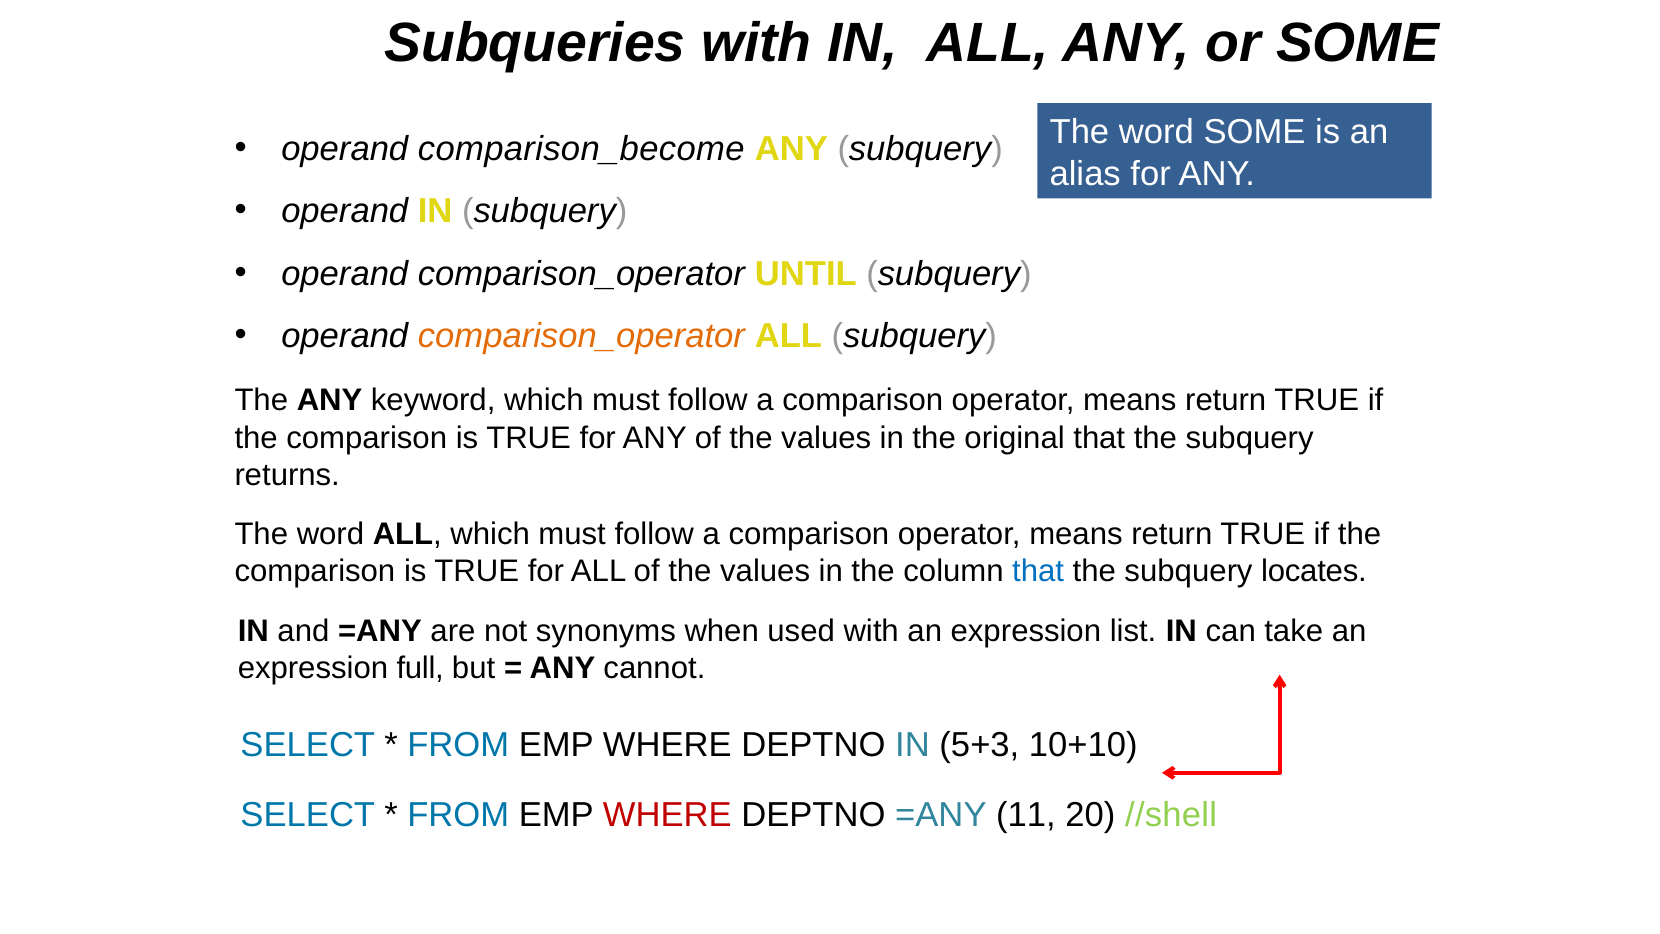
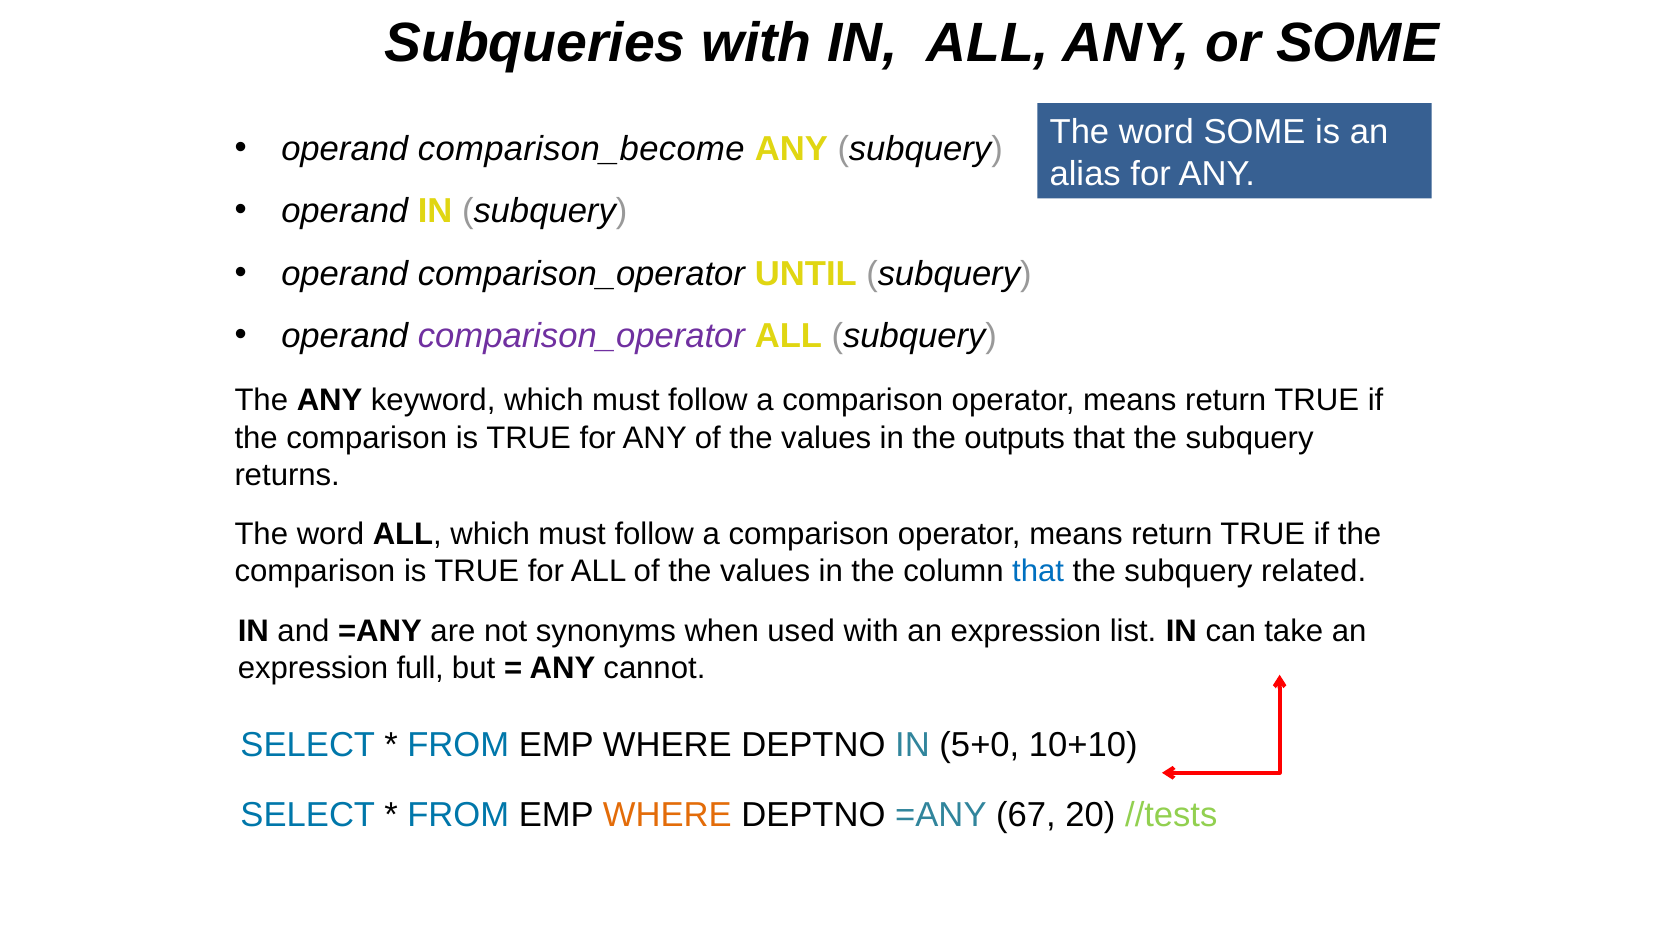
comparison_operator at (581, 336) colour: orange -> purple
original: original -> outputs
locates: locates -> related
5+3: 5+3 -> 5+0
WHERE at (667, 815) colour: red -> orange
11: 11 -> 67
//shell: //shell -> //tests
